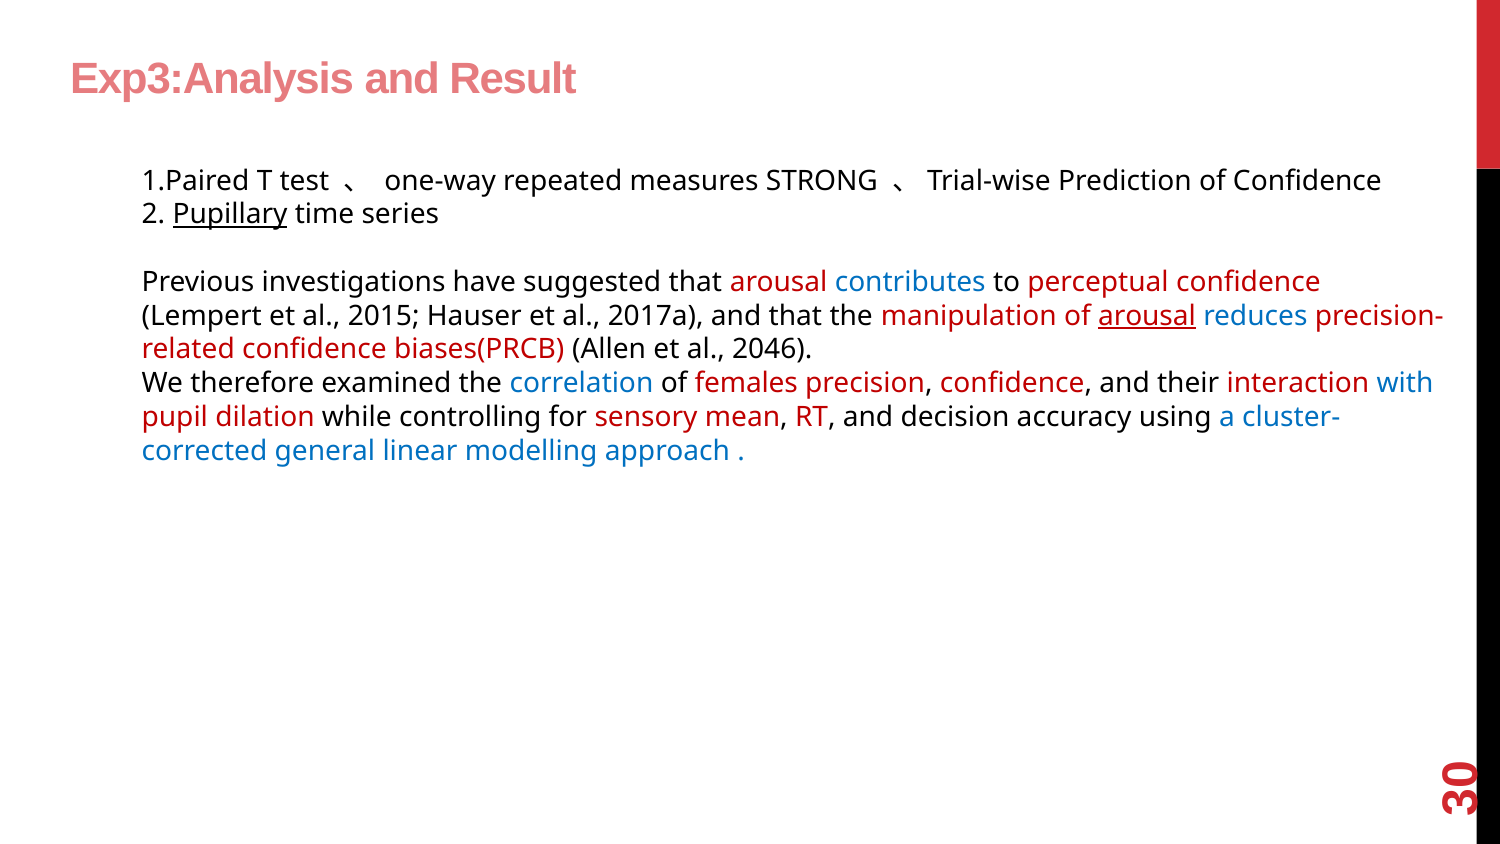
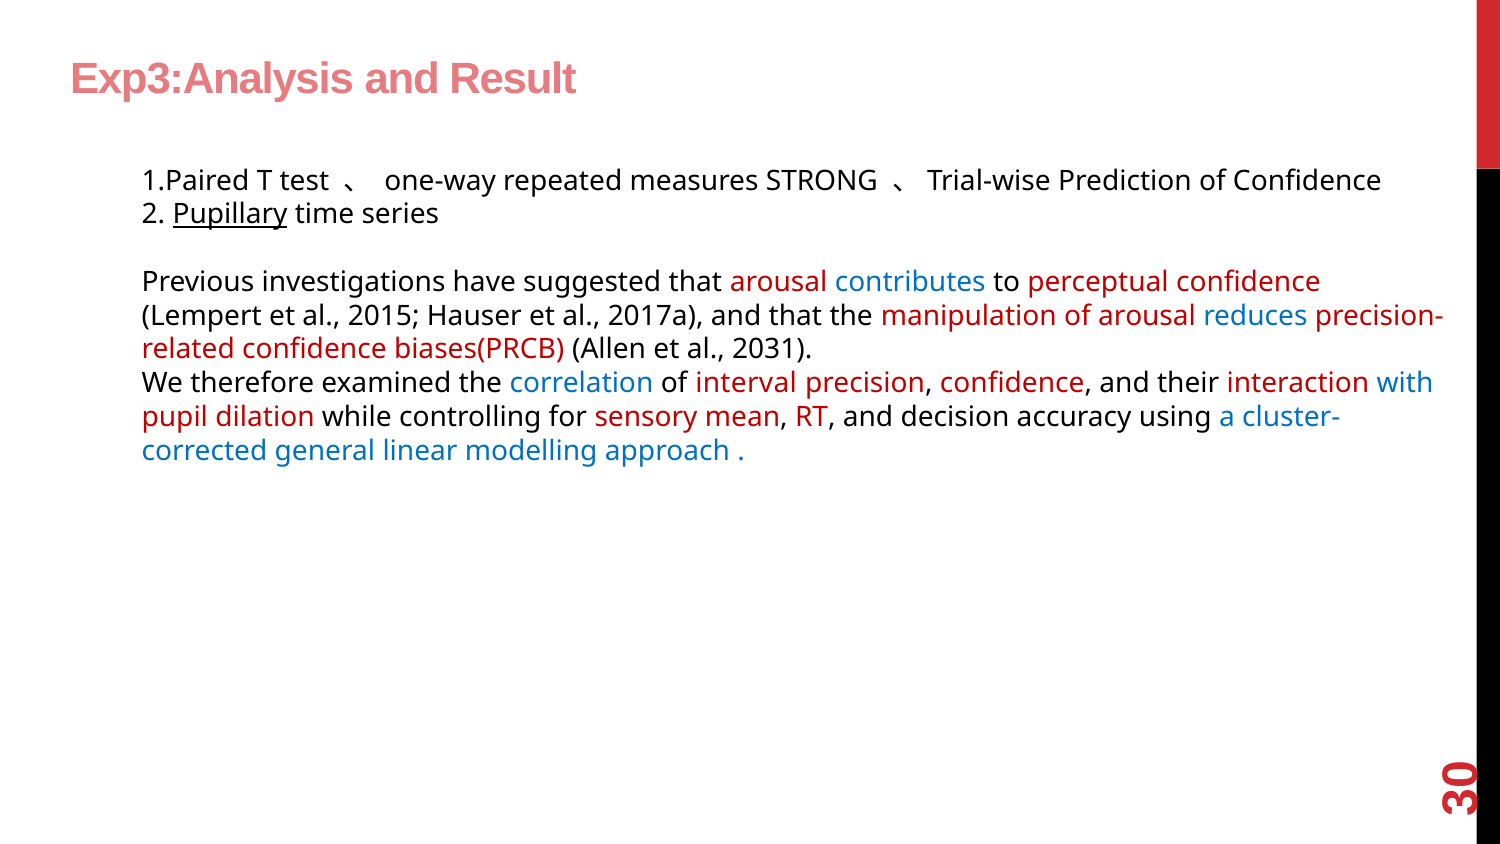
arousal at (1147, 316) underline: present -> none
2046: 2046 -> 2031
females: females -> interval
